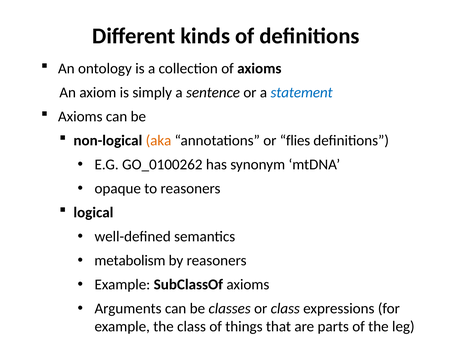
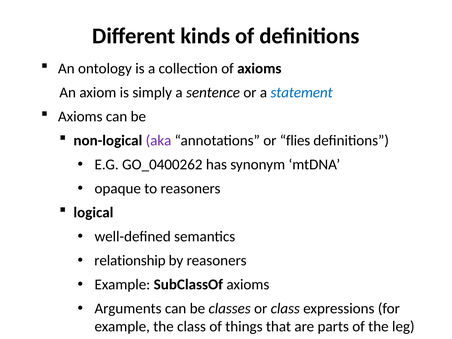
aka colour: orange -> purple
GO_0100262: GO_0100262 -> GO_0400262
metabolism: metabolism -> relationship
